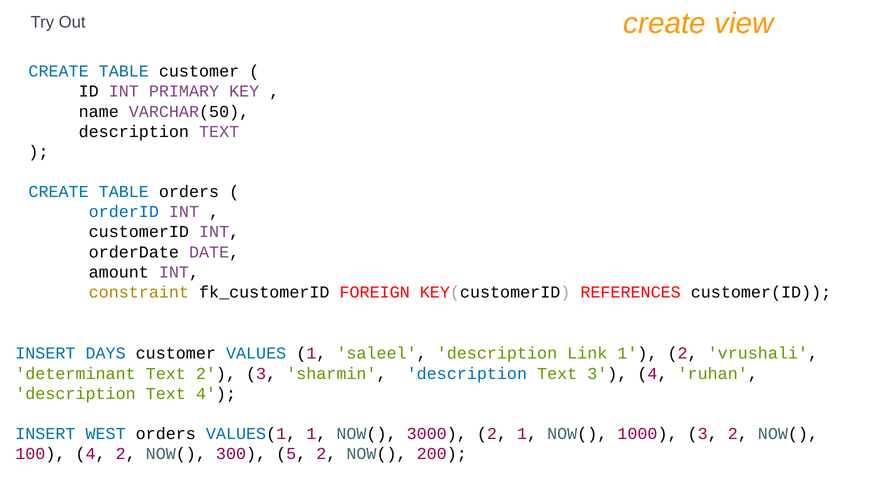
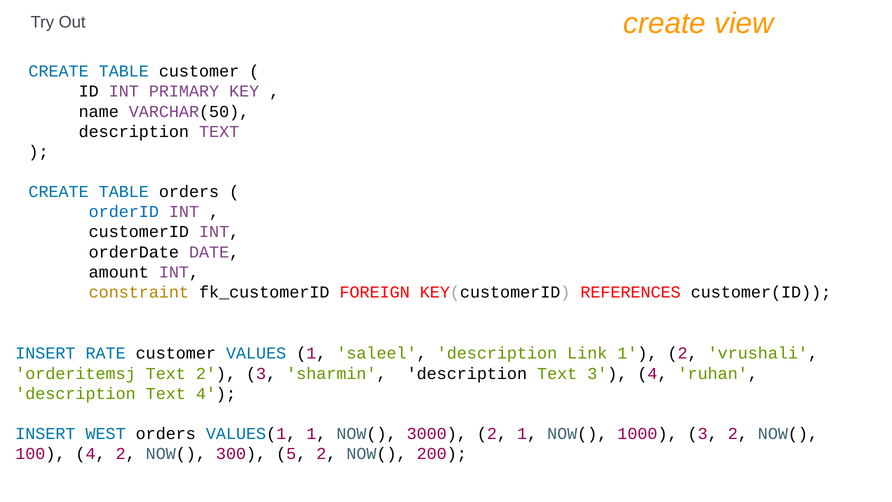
DAYS: DAYS -> RATE
determinant: determinant -> orderitemsj
description at (467, 373) colour: blue -> black
